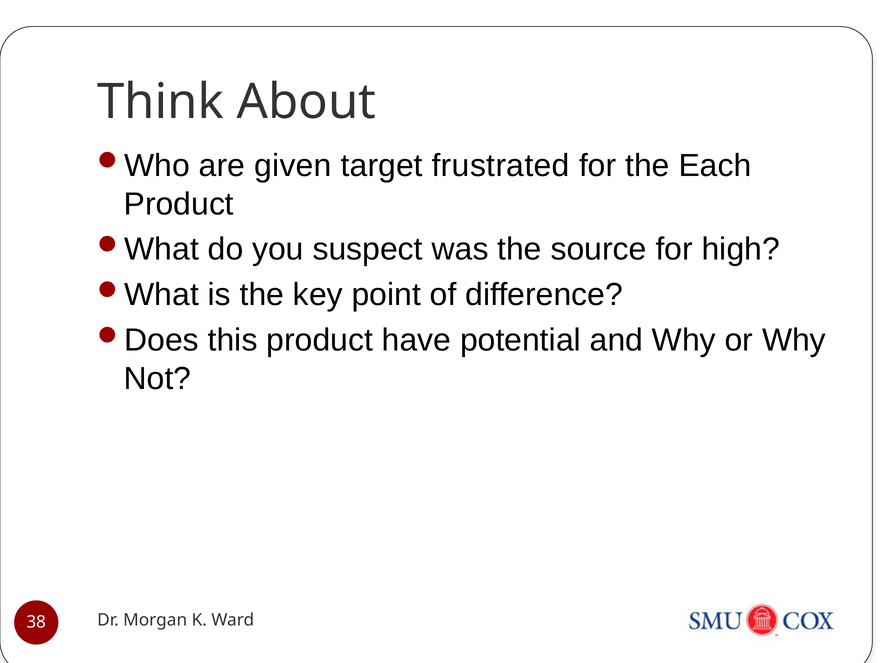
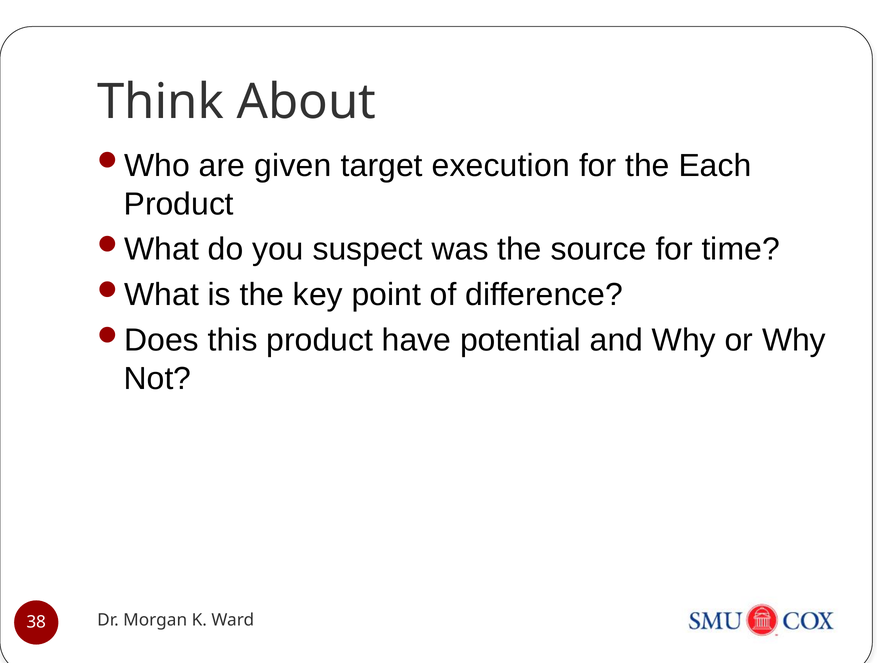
frustrated: frustrated -> execution
high: high -> time
